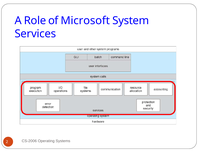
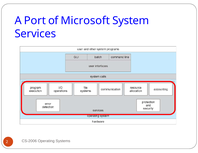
Role: Role -> Port
